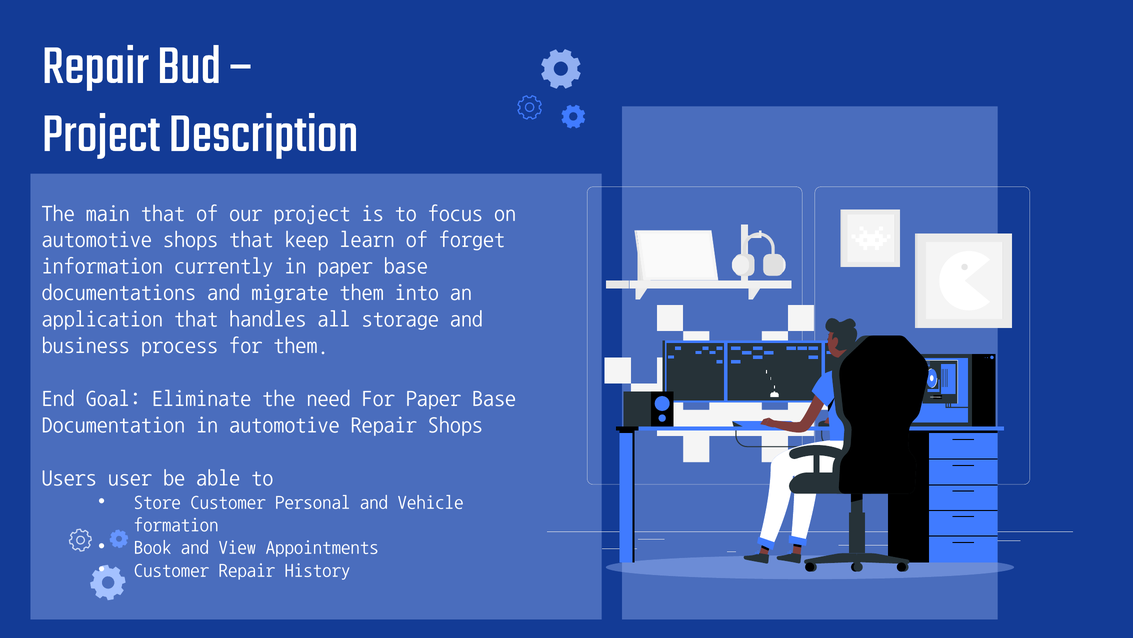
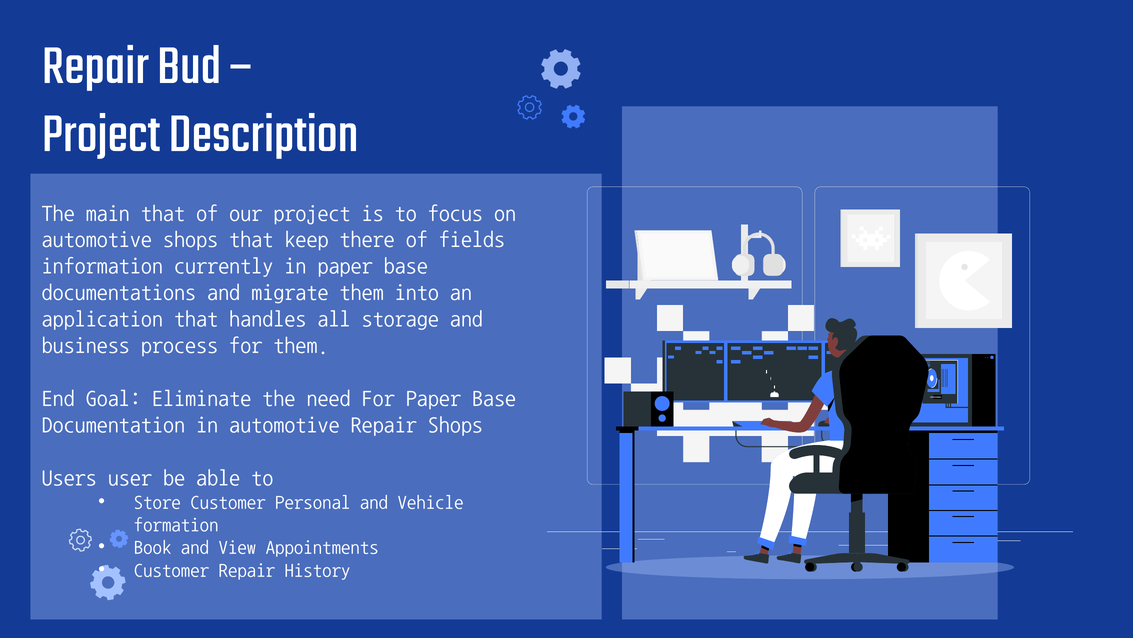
learn: learn -> there
forget: forget -> fields
